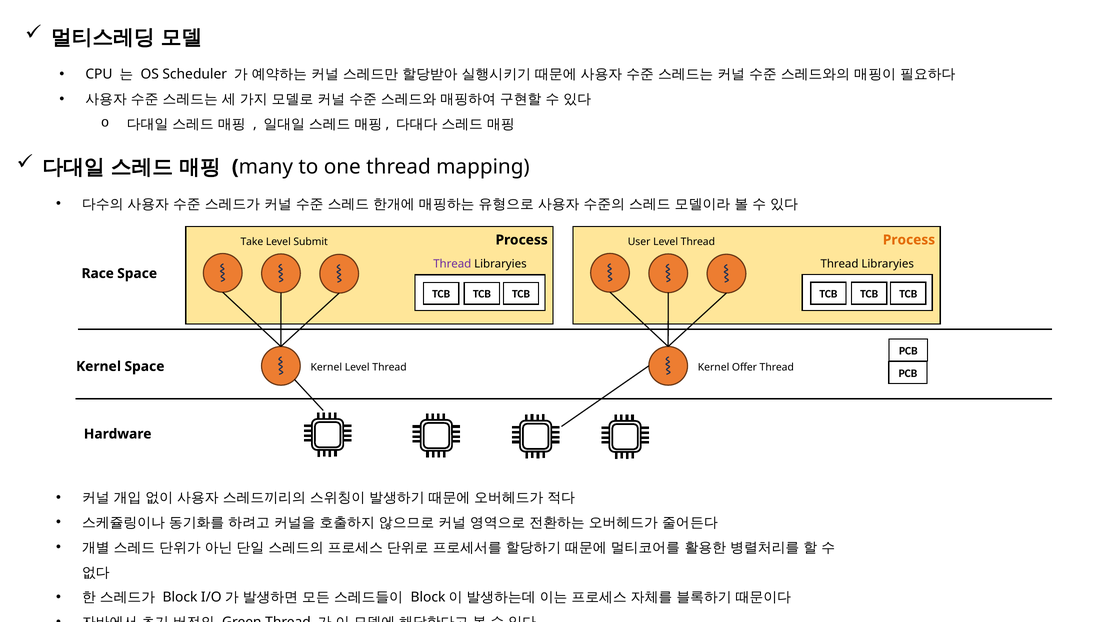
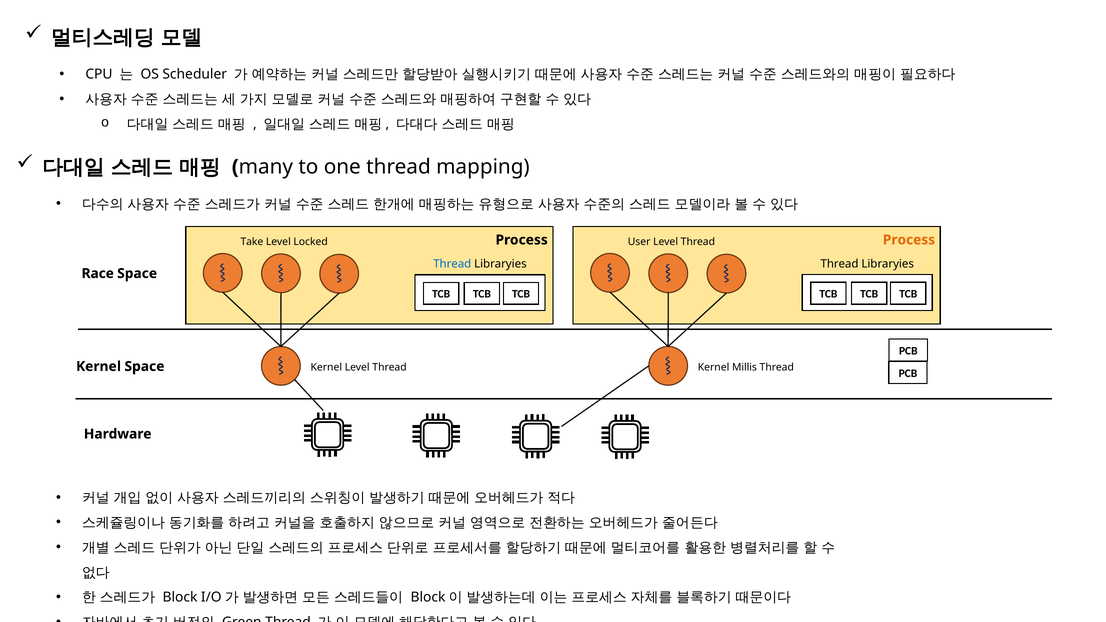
Submit: Submit -> Locked
Thread at (452, 264) colour: purple -> blue
Offer: Offer -> Millis
